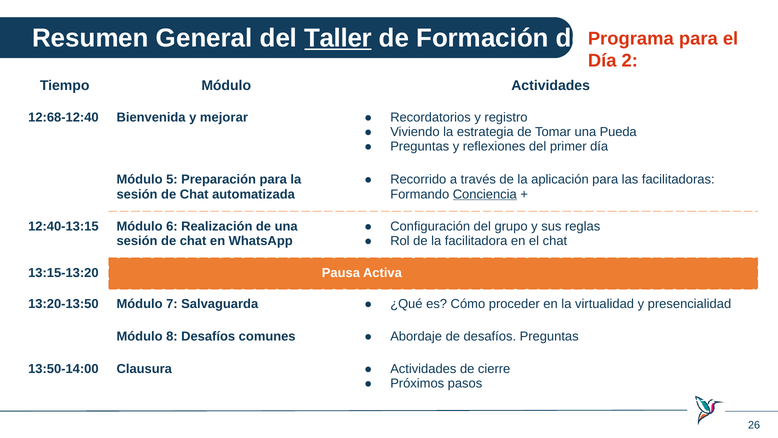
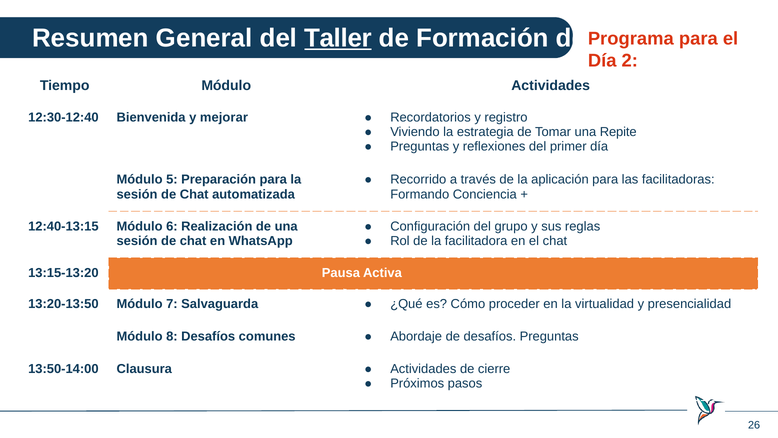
12:68-12:40: 12:68-12:40 -> 12:30-12:40
Pueda: Pueda -> Repite
Conciencia underline: present -> none
